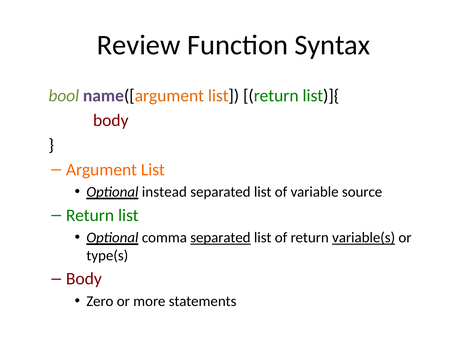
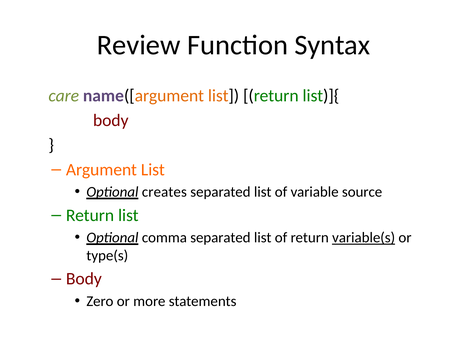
bool: bool -> care
instead: instead -> creates
separated at (220, 238) underline: present -> none
